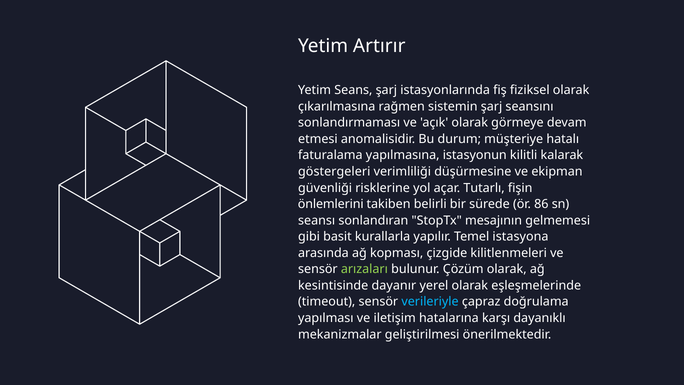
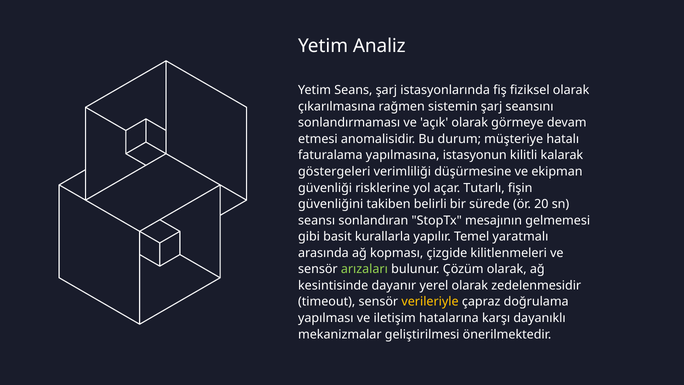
Artırır: Artırır -> Analiz
önlemlerini: önlemlerini -> güvenliğini
86: 86 -> 20
istasyona: istasyona -> yaratmalı
eşleşmelerinde: eşleşmelerinde -> zedelenmesidir
verileriyle colour: light blue -> yellow
